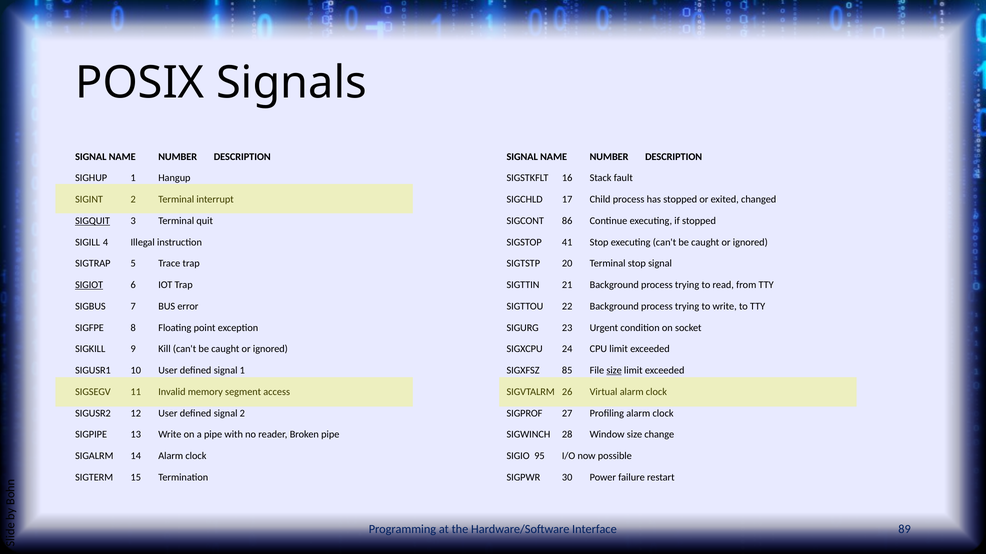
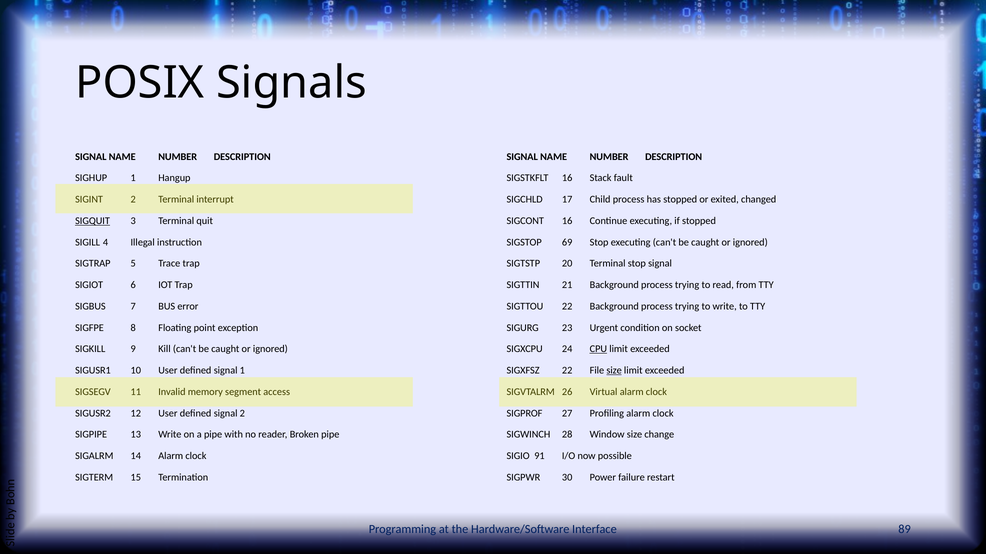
SIGCONT 86: 86 -> 16
41: 41 -> 69
SIGIOT underline: present -> none
CPU underline: none -> present
SIGXFSZ 85: 85 -> 22
95: 95 -> 91
